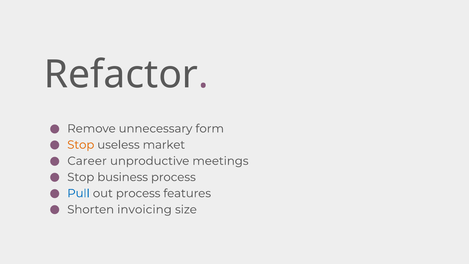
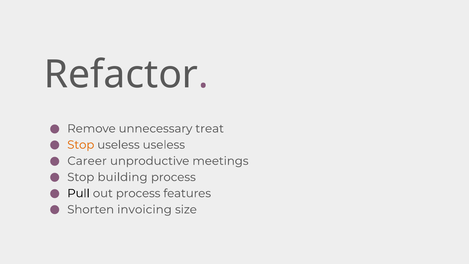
form: form -> treat
useless market: market -> useless
business: business -> building
Pull colour: blue -> black
